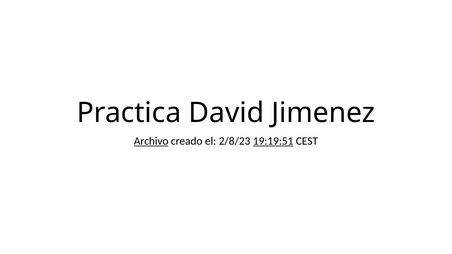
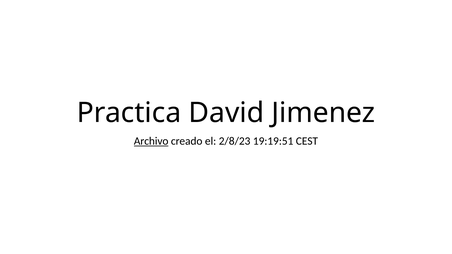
19:19:51 underline: present -> none
